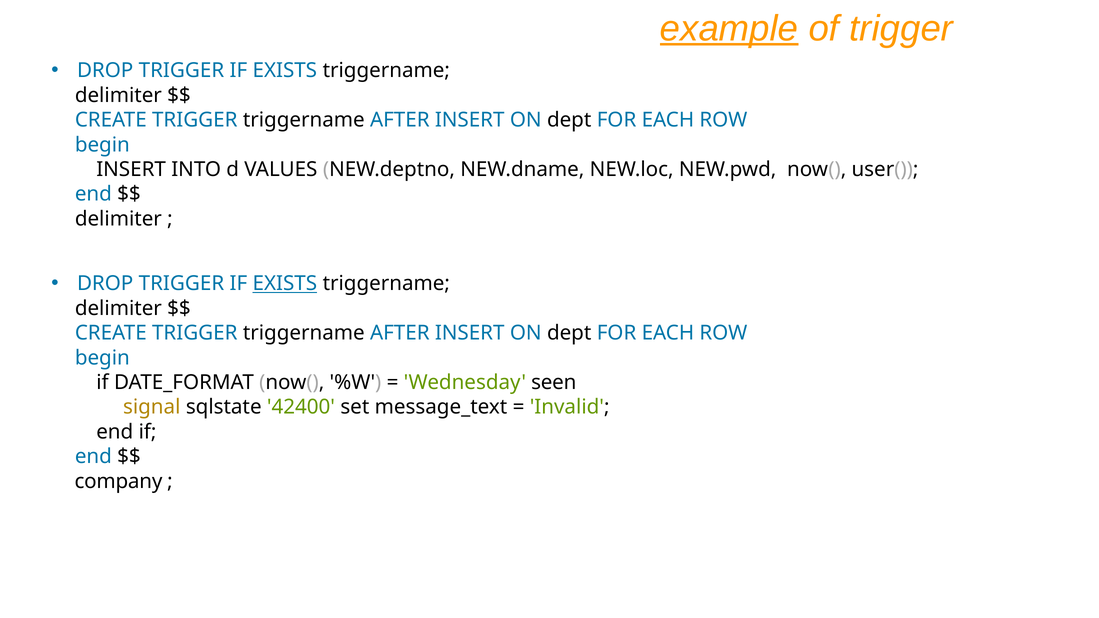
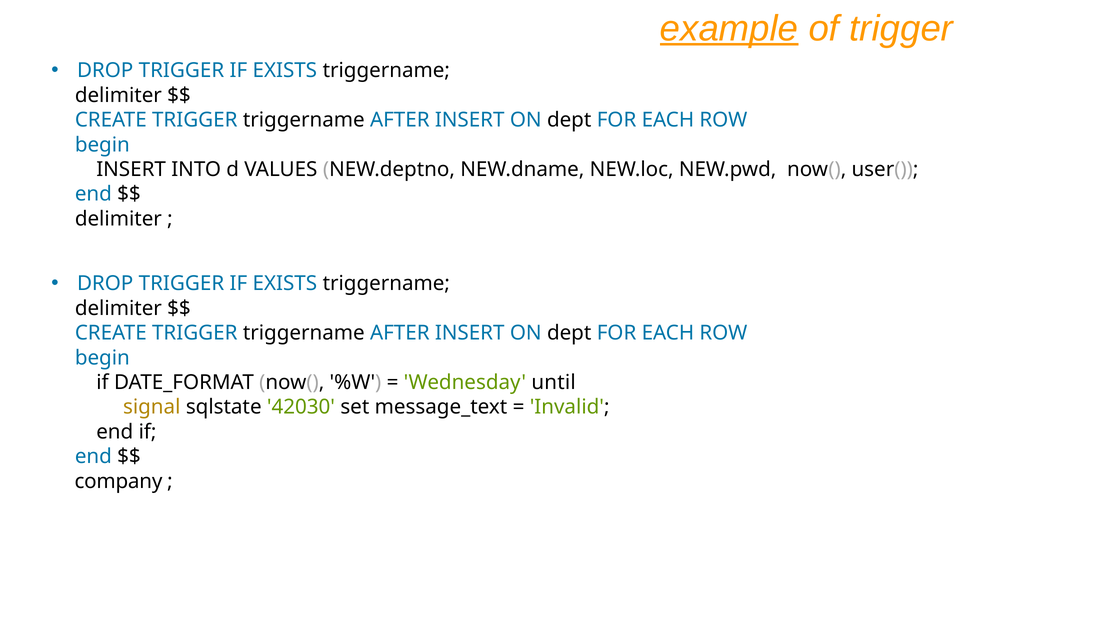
EXISTS at (285, 284) underline: present -> none
seen: seen -> until
42400: 42400 -> 42030
